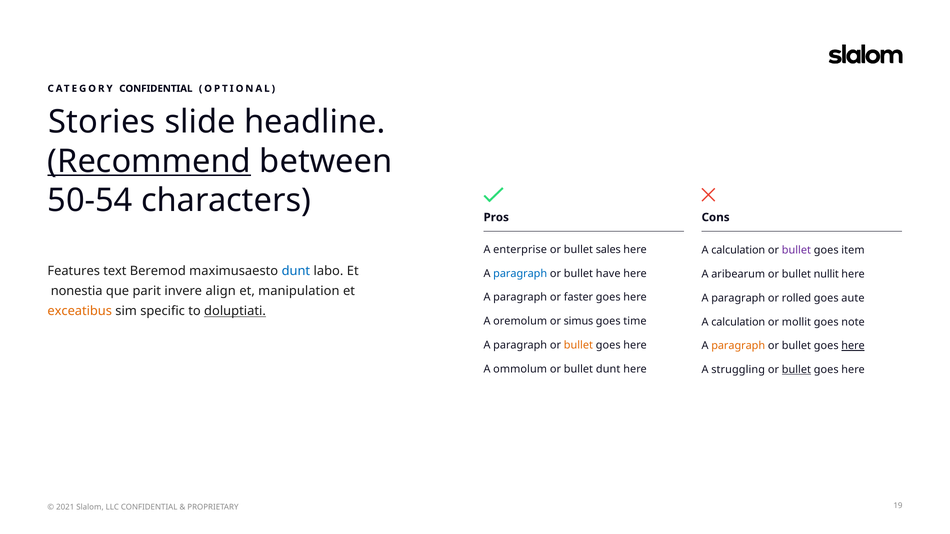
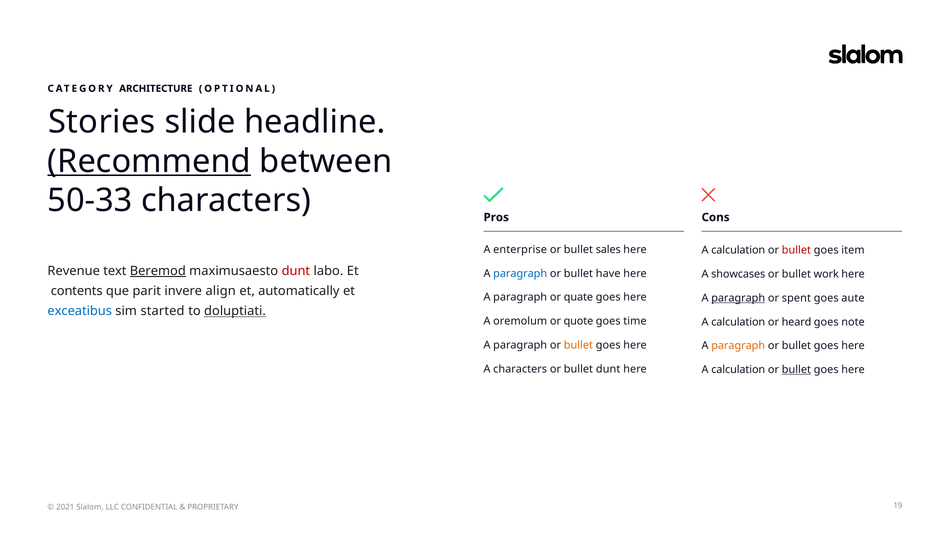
CATEGORY CONFIDENTIAL: CONFIDENTIAL -> ARCHITECTURE
50-54: 50-54 -> 50-33
bullet at (796, 250) colour: purple -> red
Features: Features -> Revenue
Beremod underline: none -> present
dunt at (296, 271) colour: blue -> red
aribearum: aribearum -> showcases
nullit: nullit -> work
nonestia: nonestia -> contents
manipulation: manipulation -> automatically
faster: faster -> quate
paragraph at (738, 298) underline: none -> present
rolled: rolled -> spent
exceatibus colour: orange -> blue
specific: specific -> started
simus: simus -> quote
mollit: mollit -> heard
here at (853, 346) underline: present -> none
A ommolum: ommolum -> characters
struggling at (738, 370): struggling -> calculation
